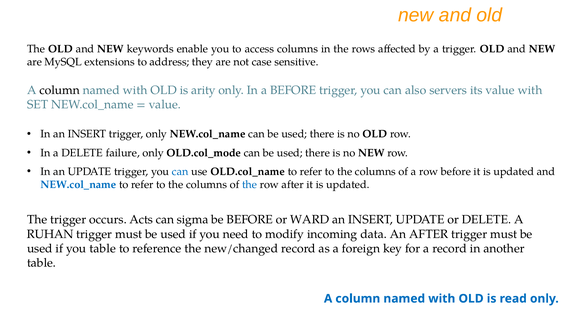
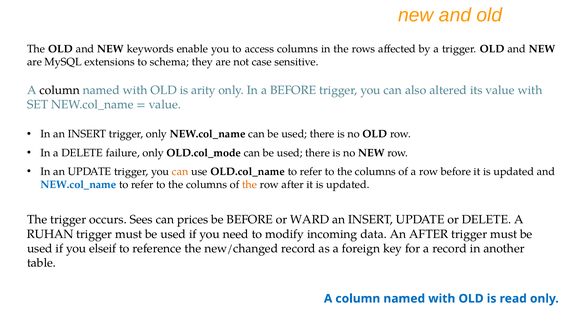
address: address -> schema
servers: servers -> altered
can at (180, 172) colour: blue -> orange
the at (250, 185) colour: blue -> orange
Acts: Acts -> Sees
sigma: sigma -> prices
you table: table -> elseif
